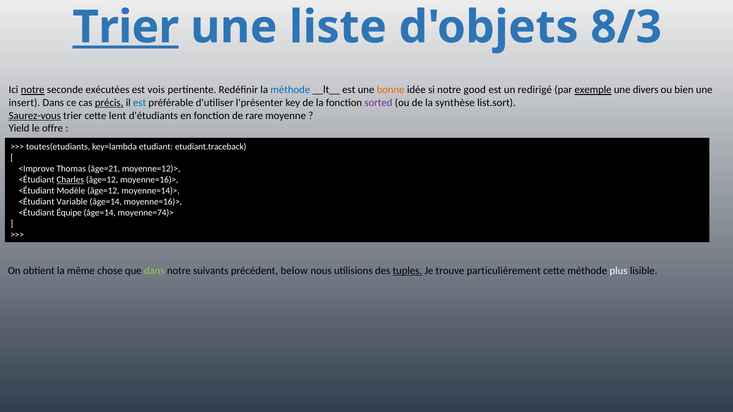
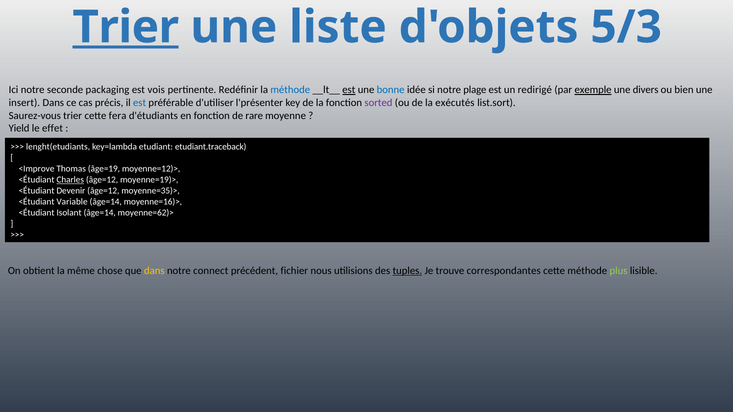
8/3: 8/3 -> 5/3
notre at (33, 90) underline: present -> none
exécutées: exécutées -> packaging
est at (349, 90) underline: none -> present
bonne colour: orange -> blue
good: good -> plage
précis underline: present -> none
synthèse: synthèse -> exécutés
Saurez-vous underline: present -> none
lent: lent -> fera
offre: offre -> effet
toutes(etudiants: toutes(etudiants -> lenght(etudiants
âge=21: âge=21 -> âge=19
âge=12 moyenne=16)>: moyenne=16)> -> moyenne=19)>
Modèle: Modèle -> Devenir
moyenne=14)>: moyenne=14)> -> moyenne=35)>
Équipe: Équipe -> Isolant
moyenne=74)>: moyenne=74)> -> moyenne=62)>
dans at (154, 271) colour: light green -> yellow
suivants: suivants -> connect
below: below -> fichier
particulièrement: particulièrement -> correspondantes
plus colour: white -> light green
